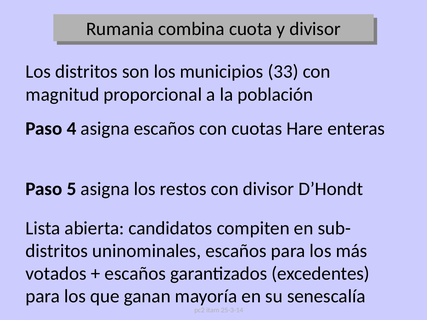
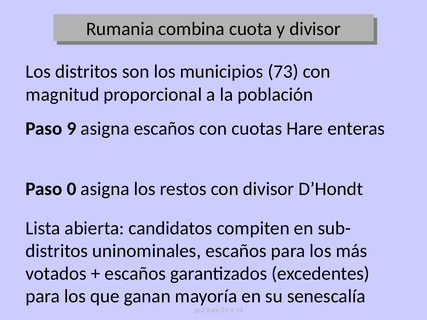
33: 33 -> 73
4: 4 -> 9
5: 5 -> 0
